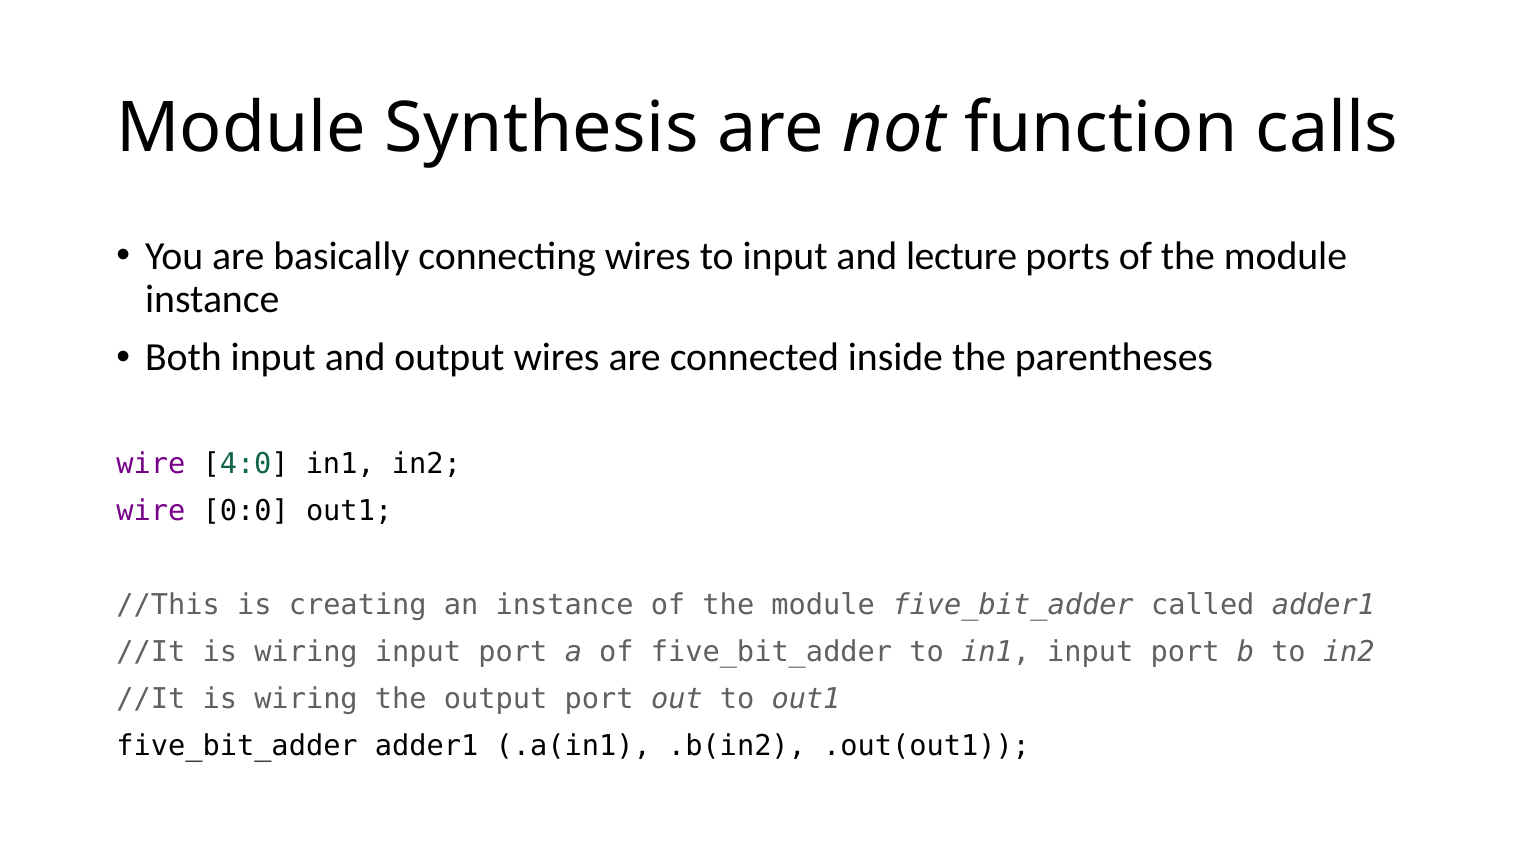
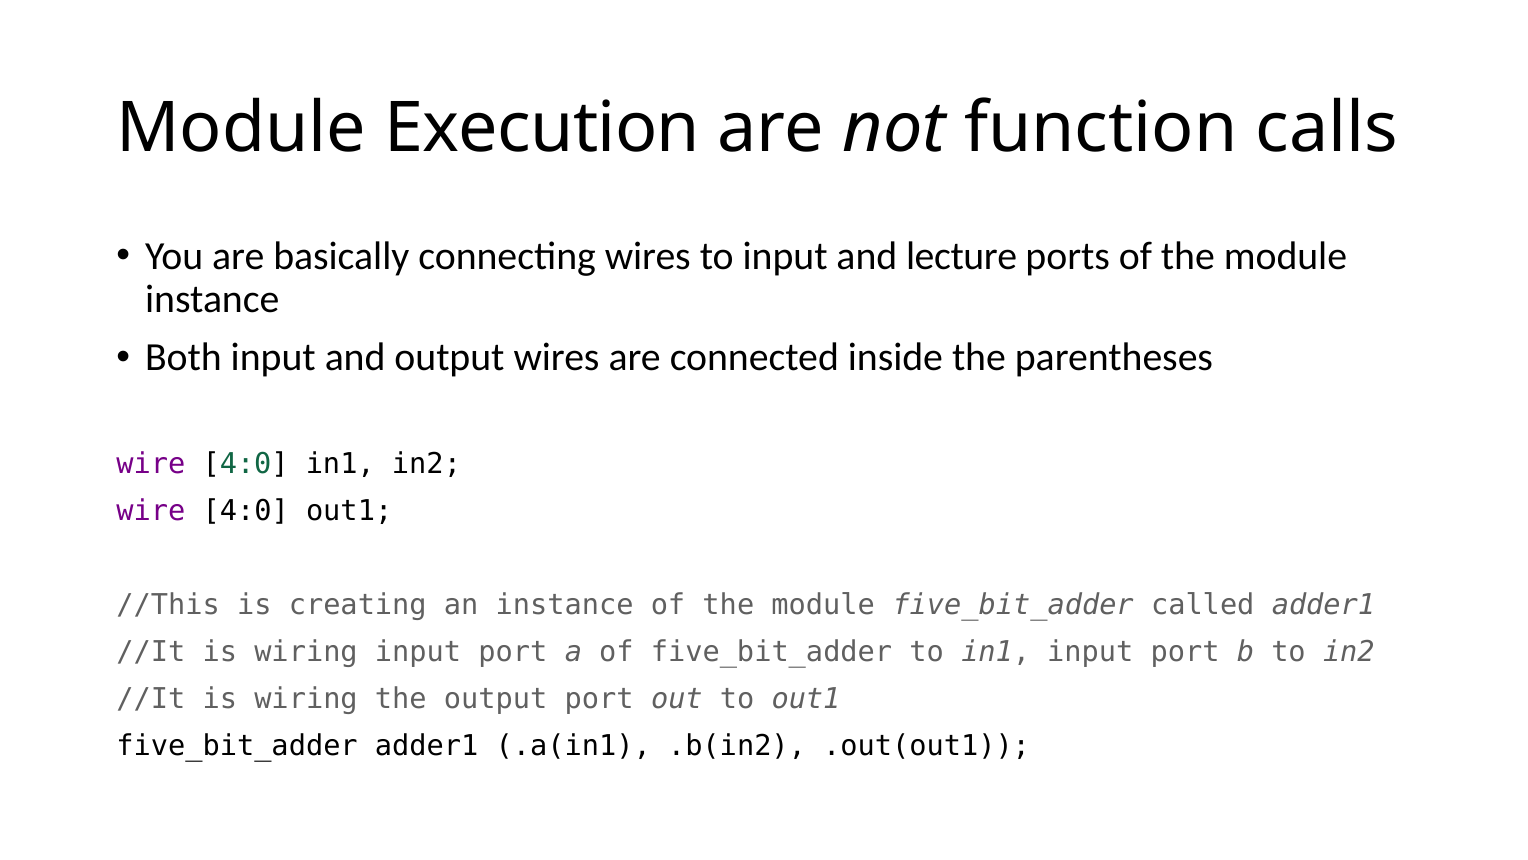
Synthesis: Synthesis -> Execution
0:0 at (246, 511): 0:0 -> 4:0
